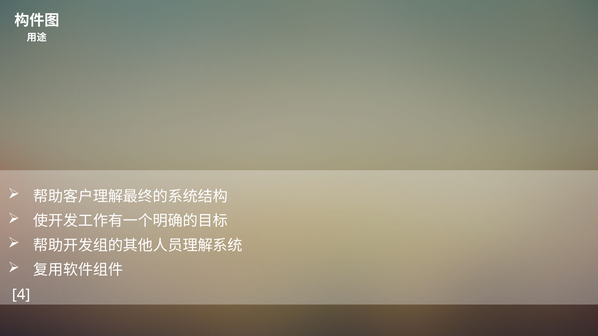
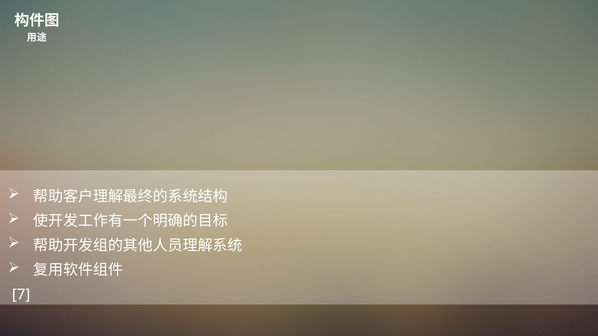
4: 4 -> 7
